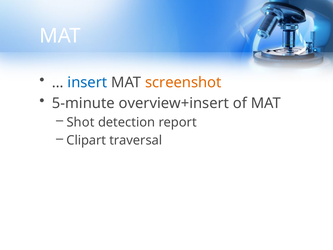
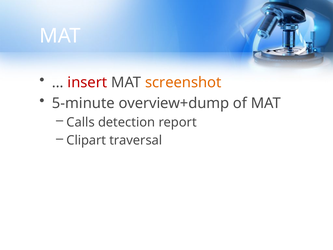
insert colour: blue -> red
overview+insert: overview+insert -> overview+dump
Shot: Shot -> Calls
